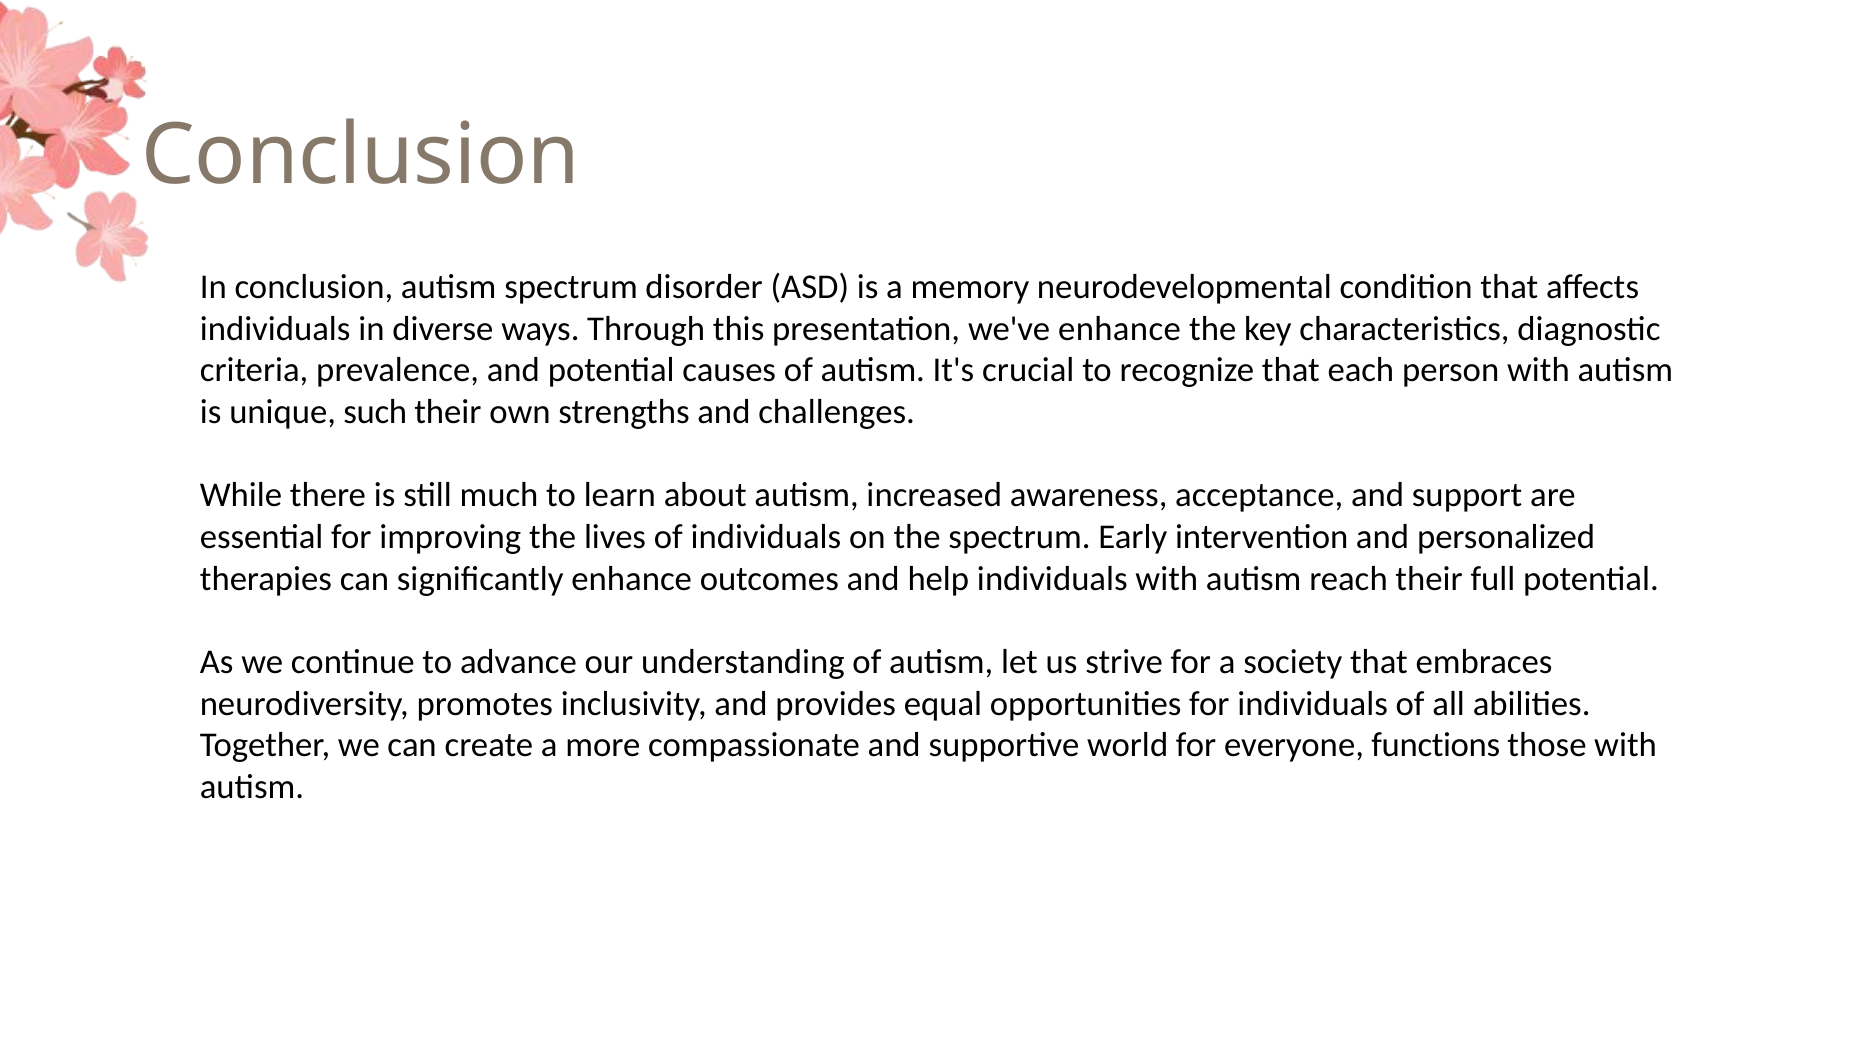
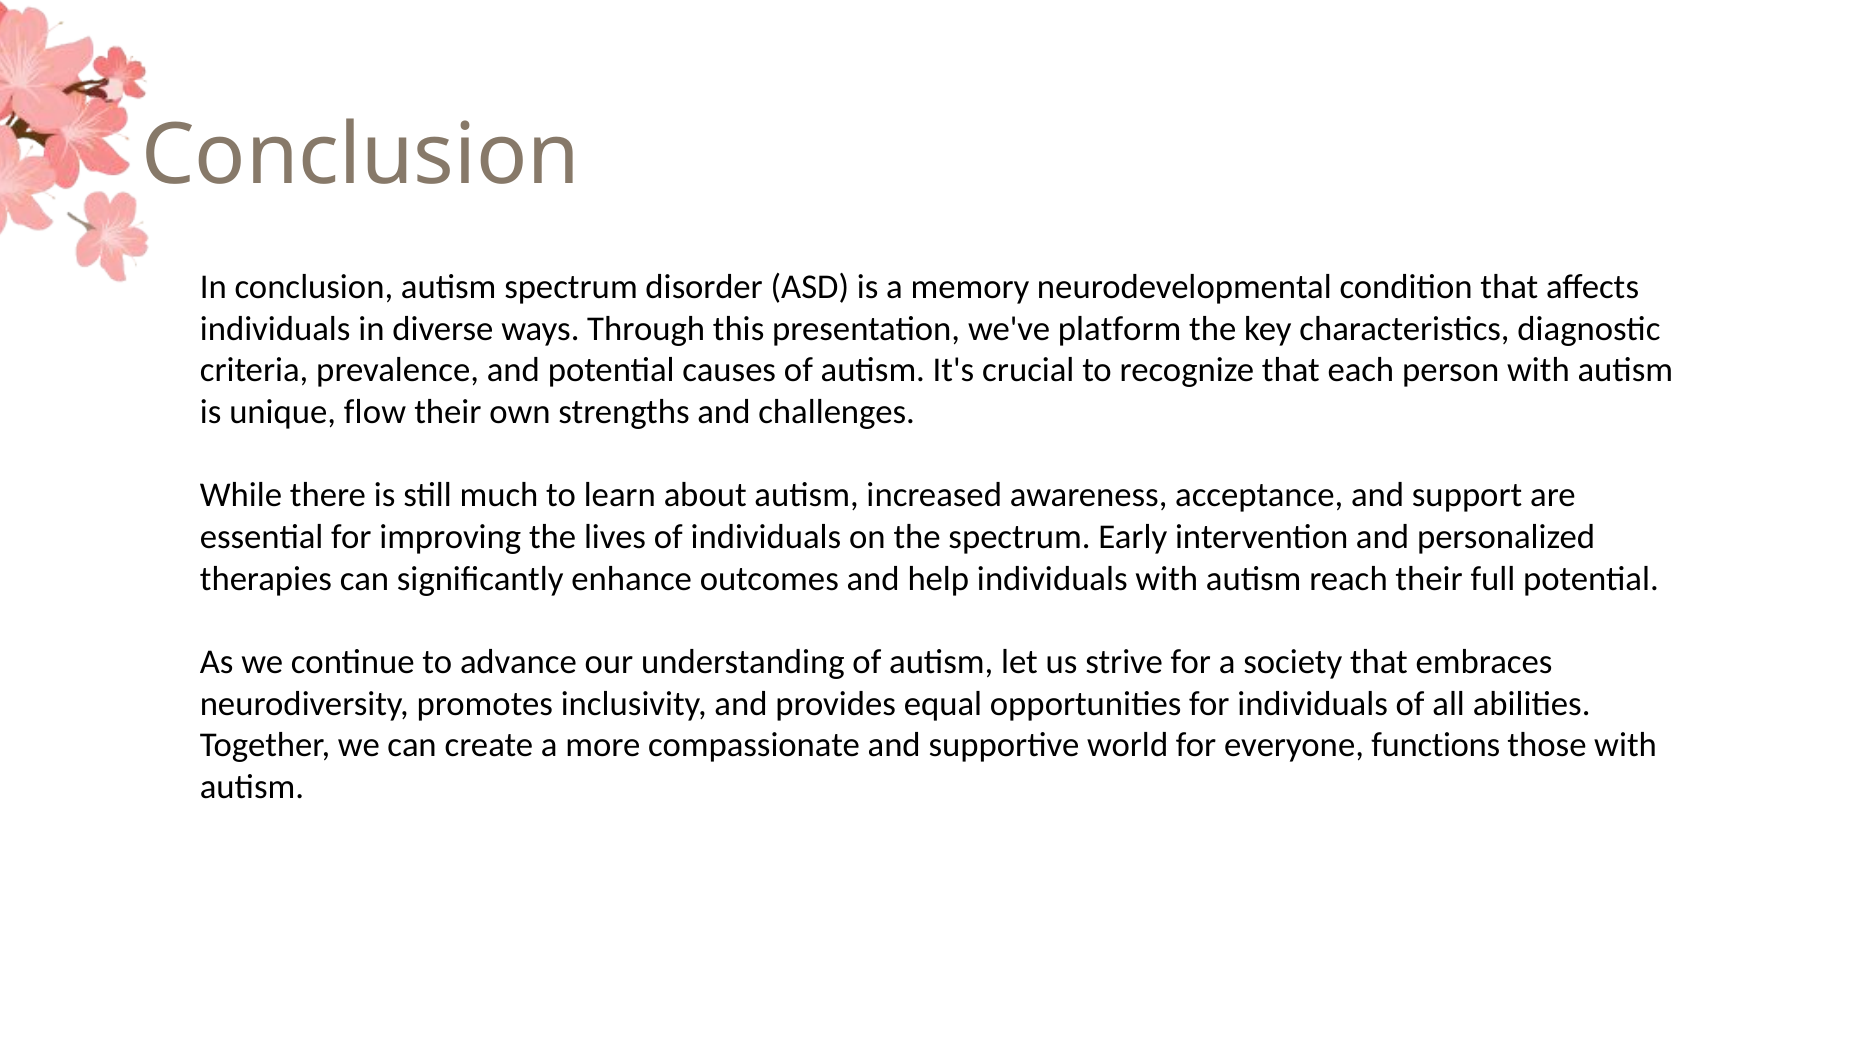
we've enhance: enhance -> platform
such: such -> flow
